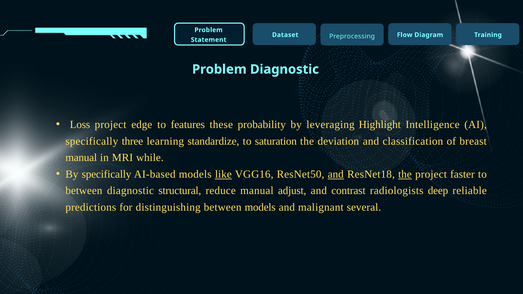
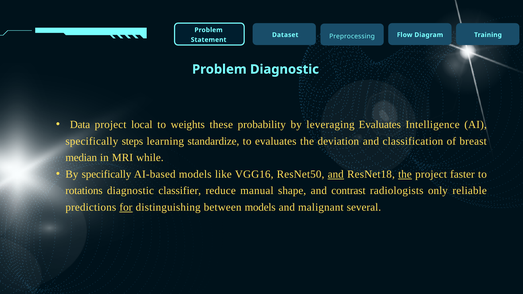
Loss: Loss -> Data
edge: edge -> local
features: features -> weights
leveraging Highlight: Highlight -> Evaluates
three: three -> steps
to saturation: saturation -> evaluates
manual at (81, 158): manual -> median
like underline: present -> none
between at (84, 191): between -> rotations
structural: structural -> classifier
adjust: adjust -> shape
deep: deep -> only
for underline: none -> present
